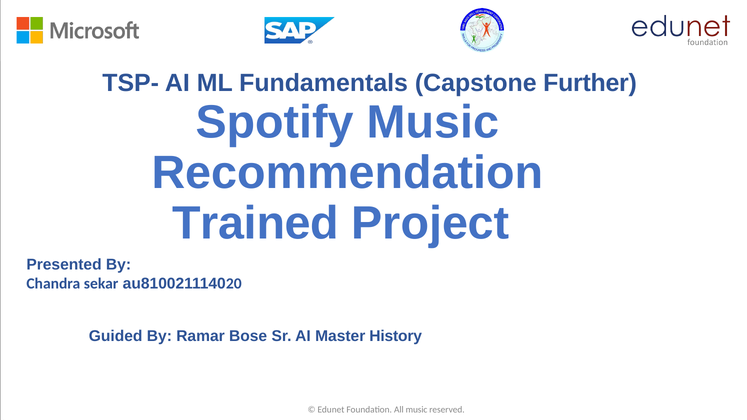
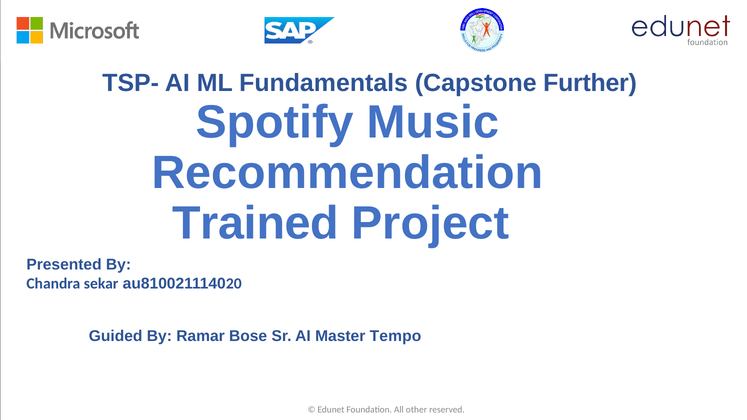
History: History -> Tempo
All music: music -> other
